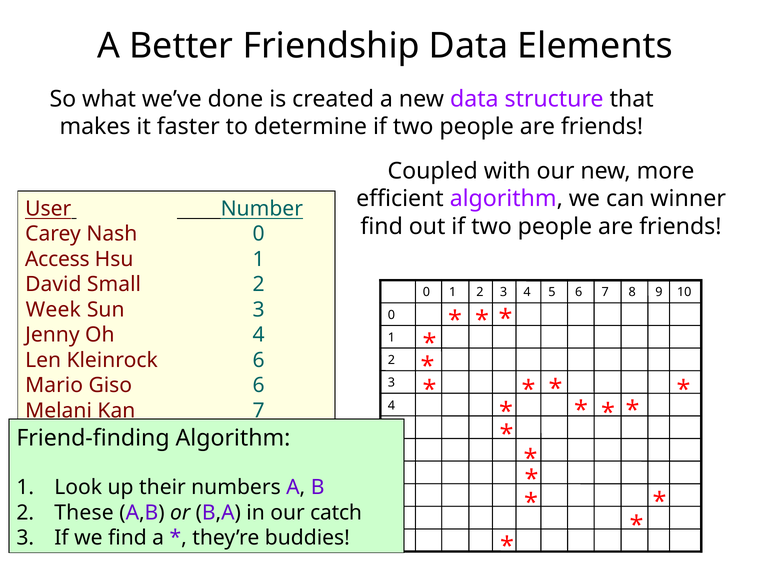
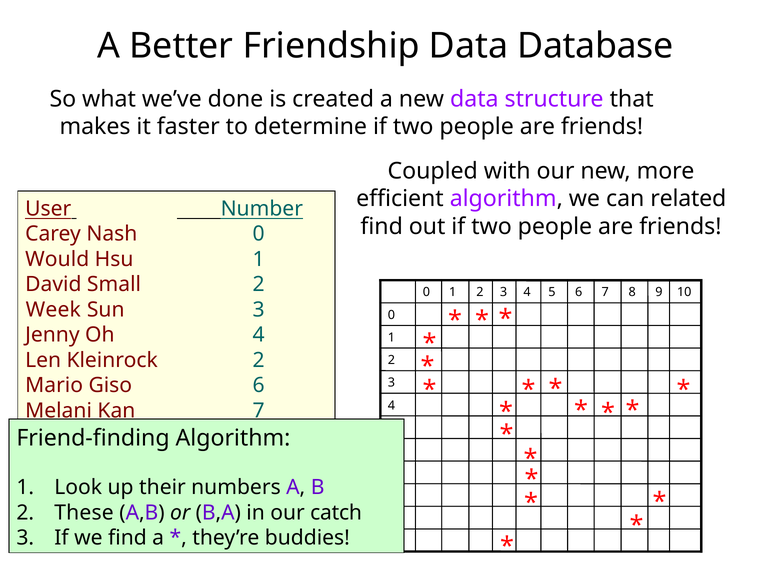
Elements: Elements -> Database
winner: winner -> related
Access: Access -> Would
Kleinrock 6: 6 -> 2
